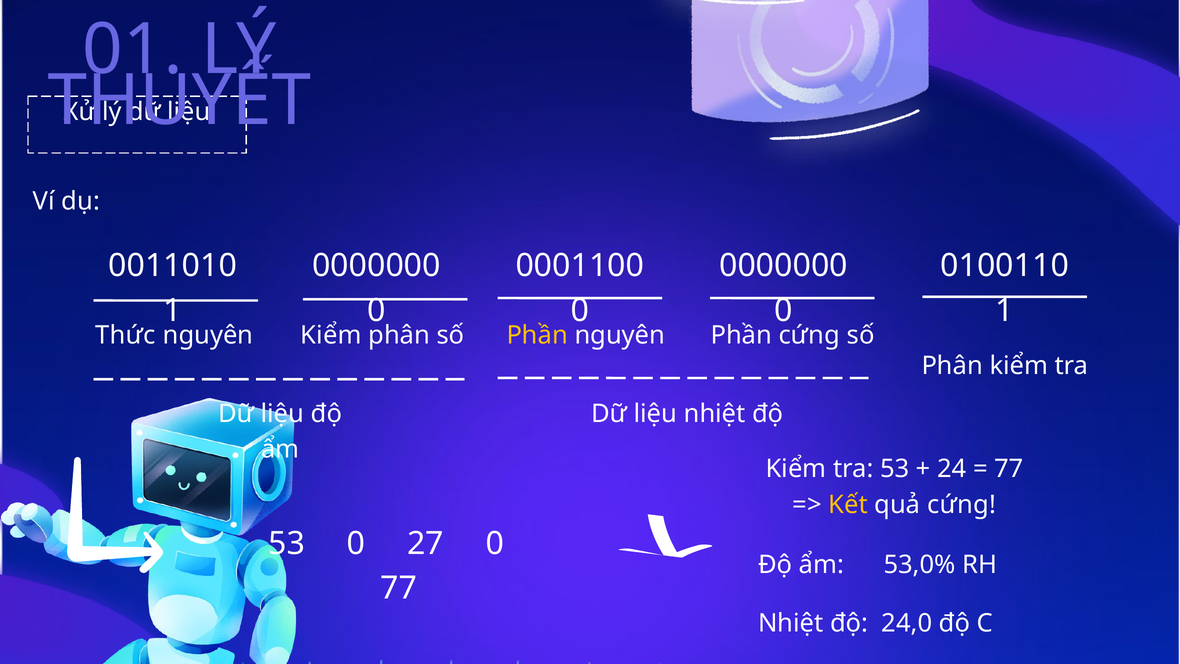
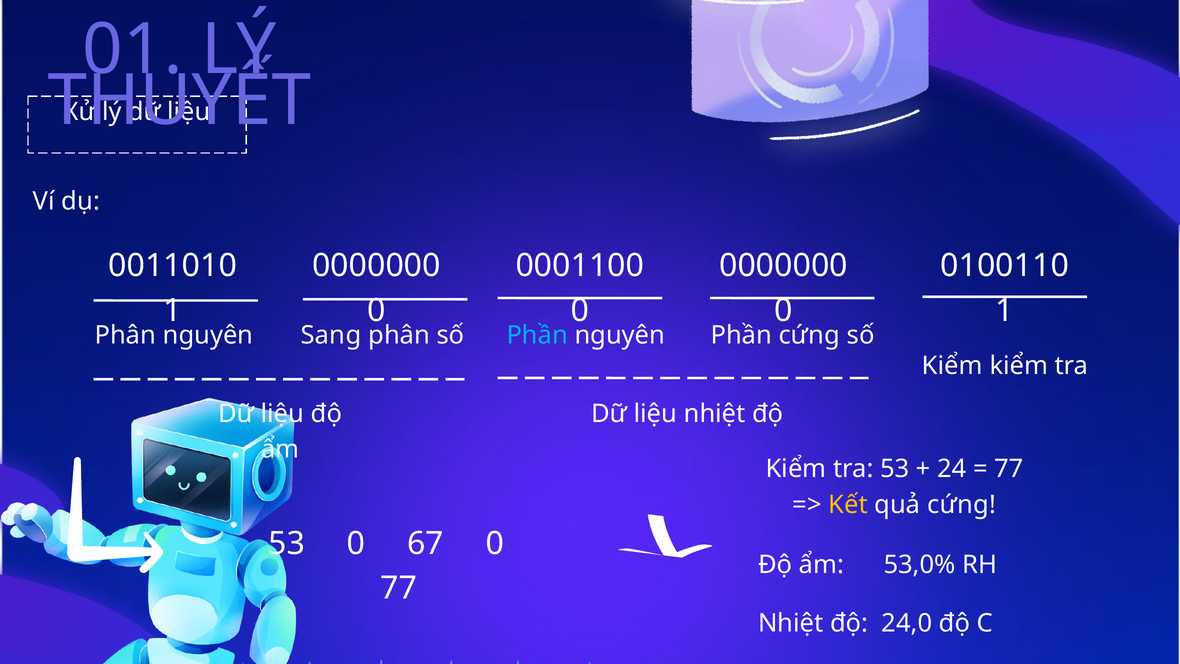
Thức at (125, 335): Thức -> Phân
Kiểm at (331, 335): Kiểm -> Sang
Phần at (537, 335) colour: yellow -> light blue
Phân at (952, 366): Phân -> Kiểm
27: 27 -> 67
